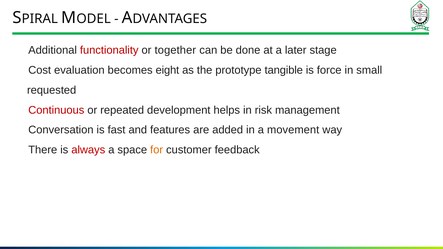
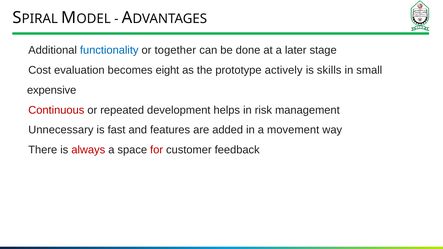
functionality colour: red -> blue
tangible: tangible -> actively
force: force -> skills
requested: requested -> expensive
Conversation: Conversation -> Unnecessary
for colour: orange -> red
